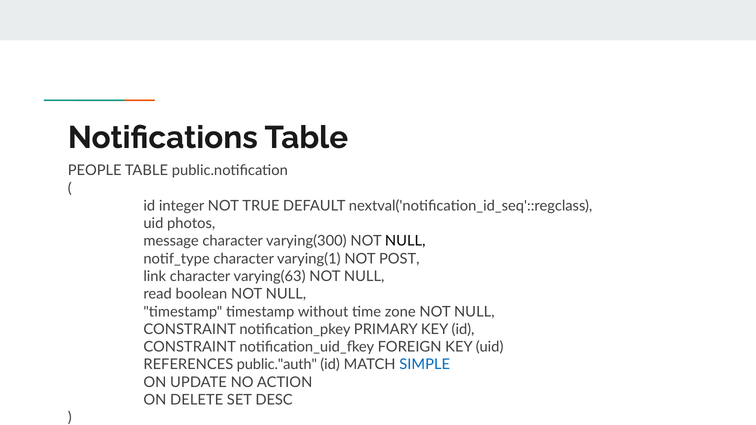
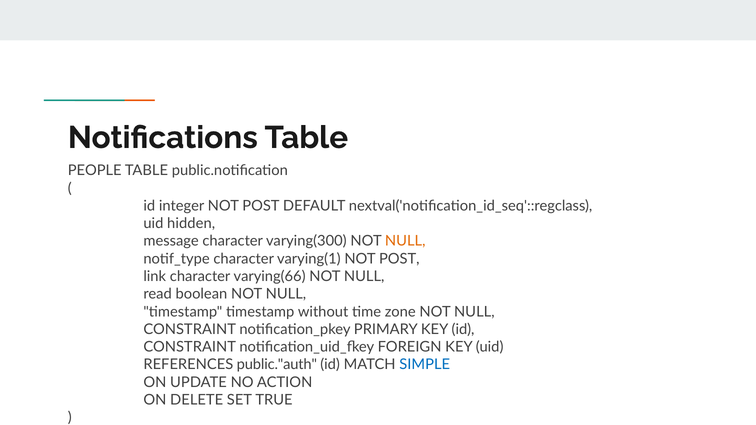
integer NOT TRUE: TRUE -> POST
photos: photos -> hidden
NULL at (405, 241) colour: black -> orange
varying(63: varying(63 -> varying(66
DESC: DESC -> TRUE
